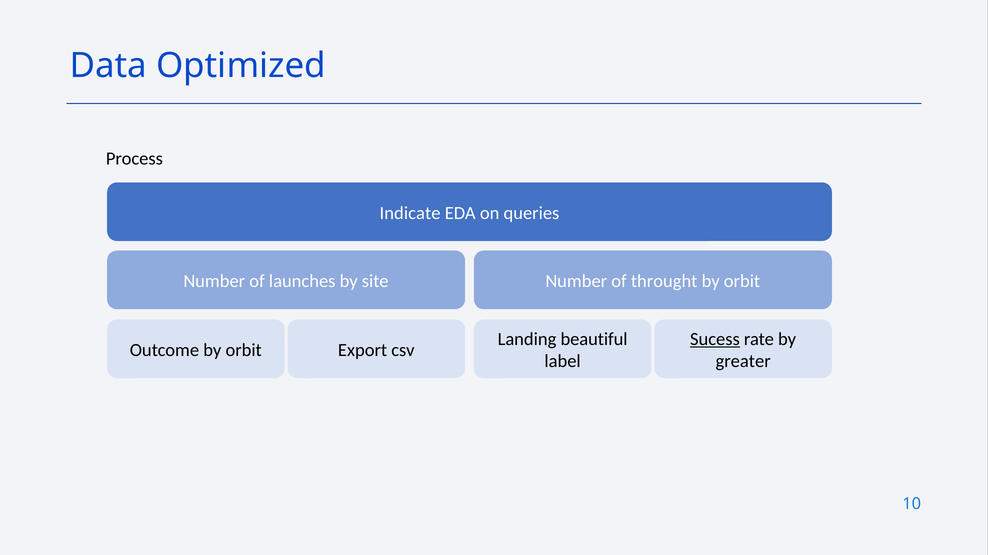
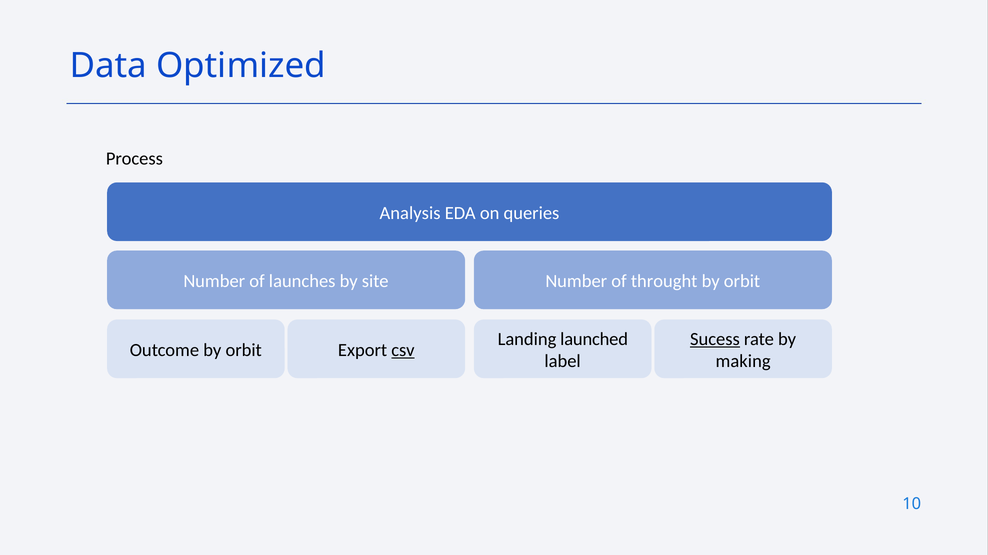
Indicate: Indicate -> Analysis
beautiful: beautiful -> launched
csv underline: none -> present
greater: greater -> making
